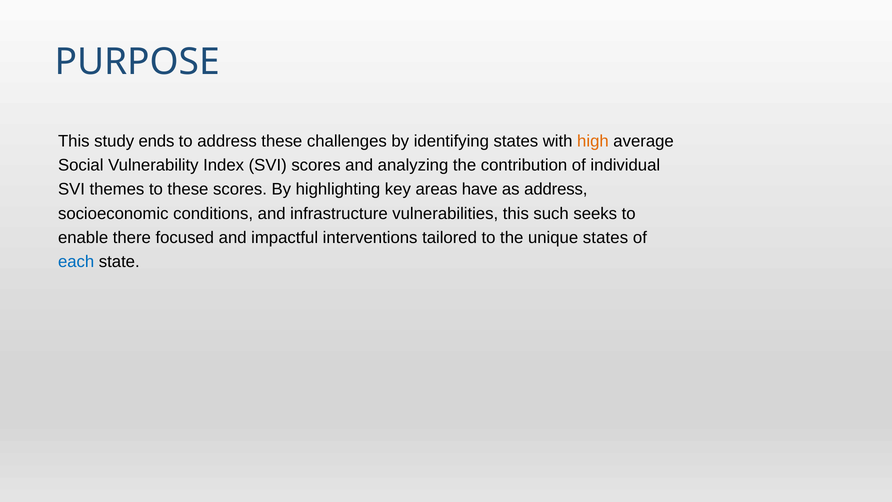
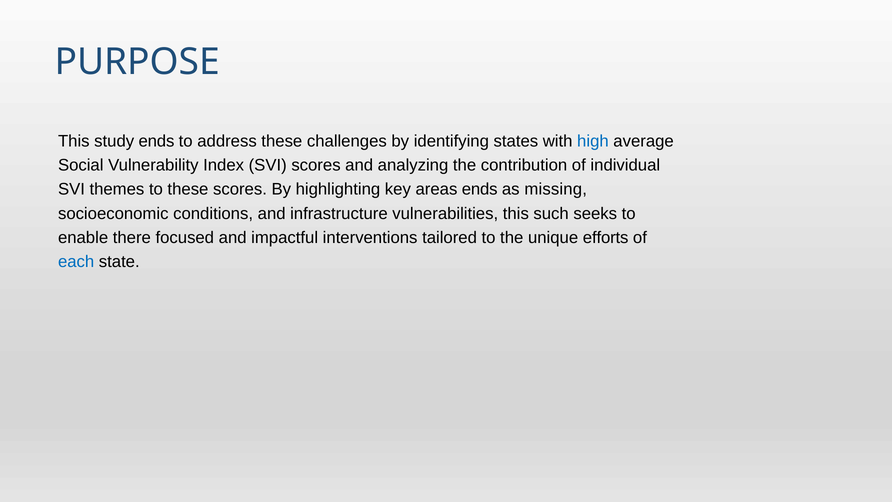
high colour: orange -> blue
areas have: have -> ends
as address: address -> missing
unique states: states -> efforts
